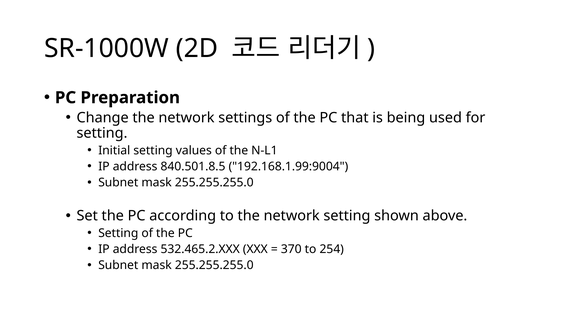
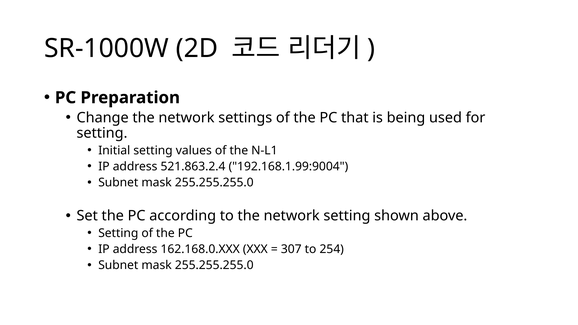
840.501.8.5: 840.501.8.5 -> 521.863.2.4
532.465.2.XXX: 532.465.2.XXX -> 162.168.0.XXX
370: 370 -> 307
